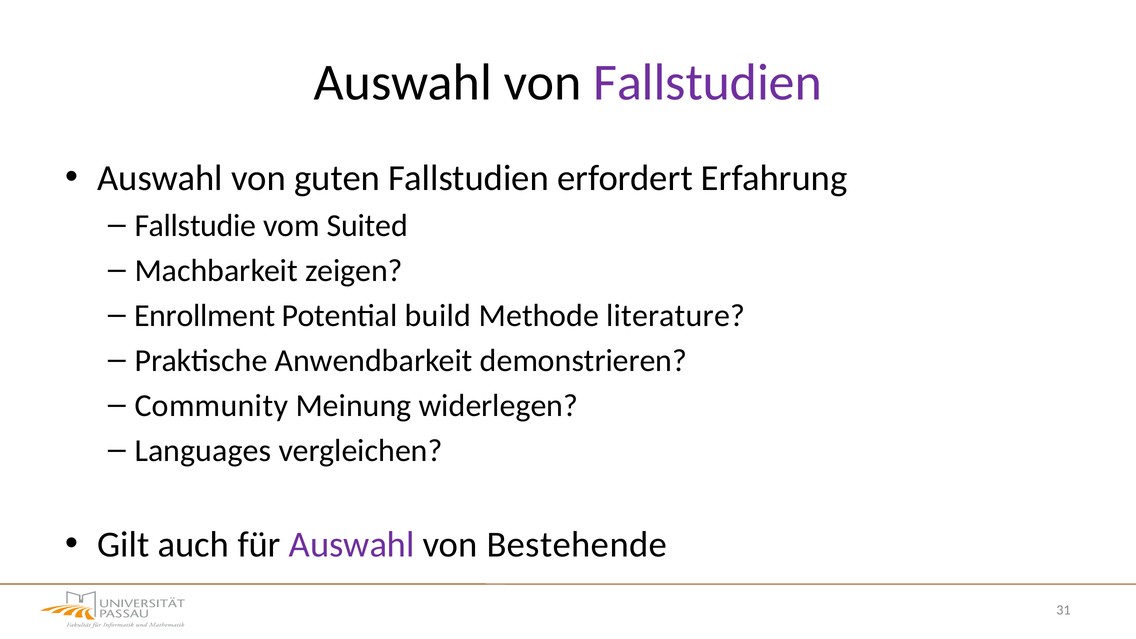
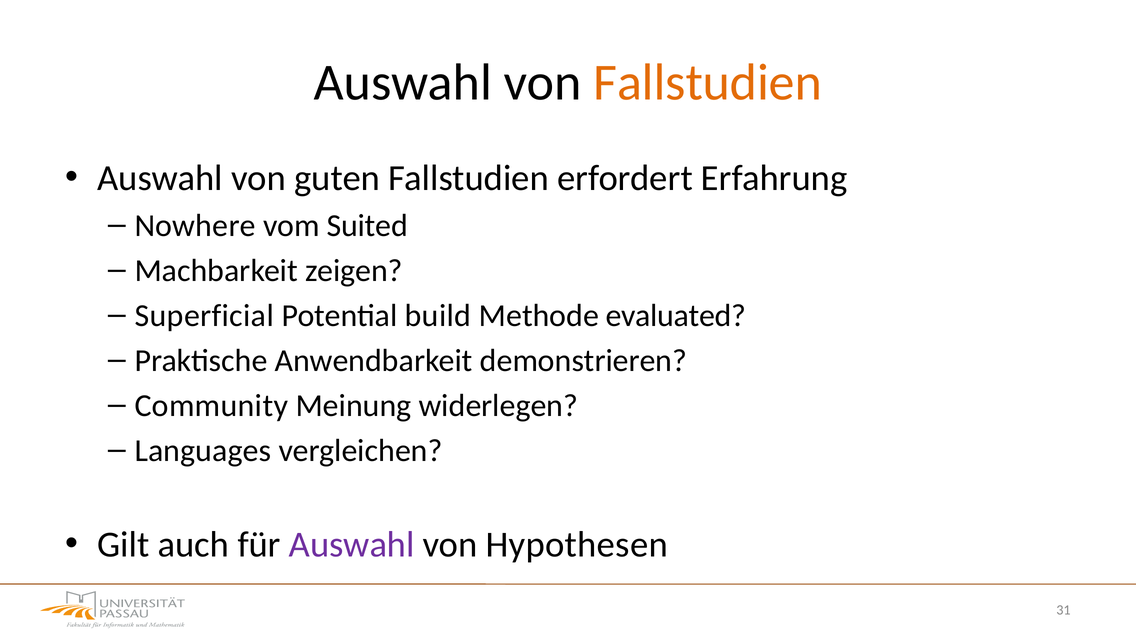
Fallstudien at (708, 82) colour: purple -> orange
Fallstudie: Fallstudie -> Nowhere
Enrollment: Enrollment -> Superficial
literature: literature -> evaluated
Bestehende: Bestehende -> Hypothesen
